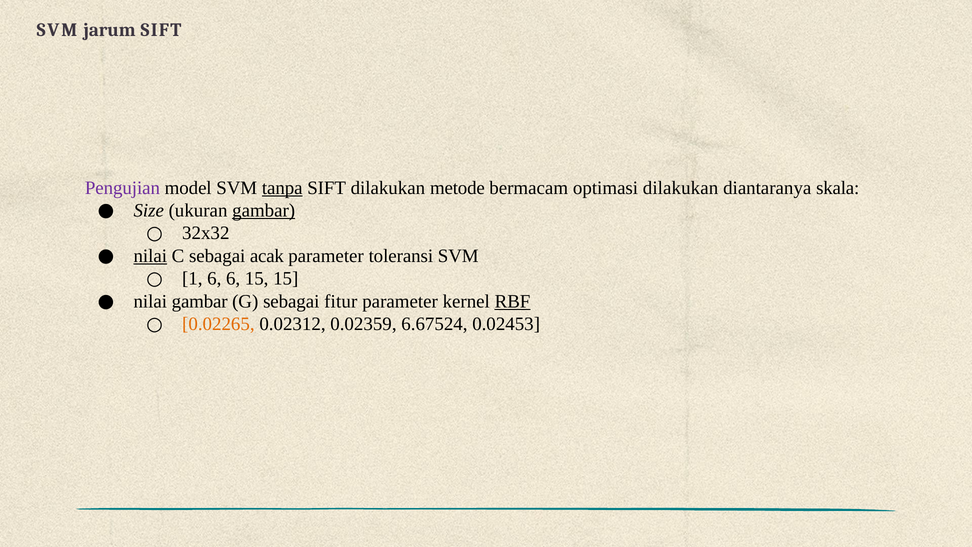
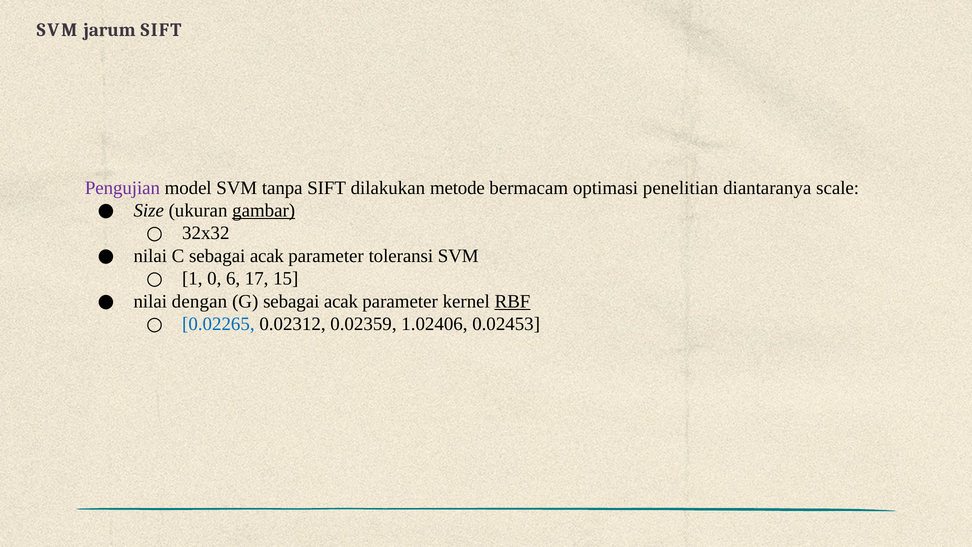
tanpa underline: present -> none
optimasi dilakukan: dilakukan -> penelitian
skala: skala -> scale
nilai at (150, 256) underline: present -> none
1 6: 6 -> 0
6 15: 15 -> 17
nilai gambar: gambar -> dengan
G sebagai fitur: fitur -> acak
0.02265 colour: orange -> blue
6.67524: 6.67524 -> 1.02406
